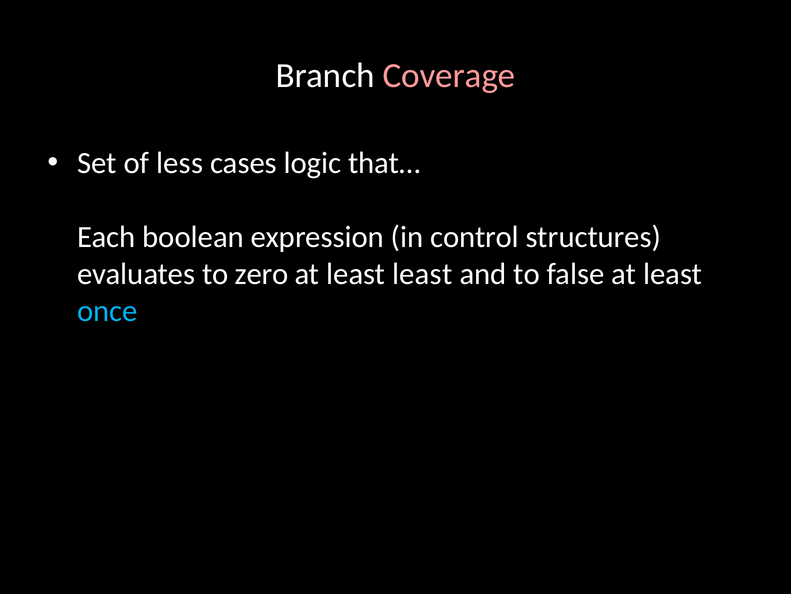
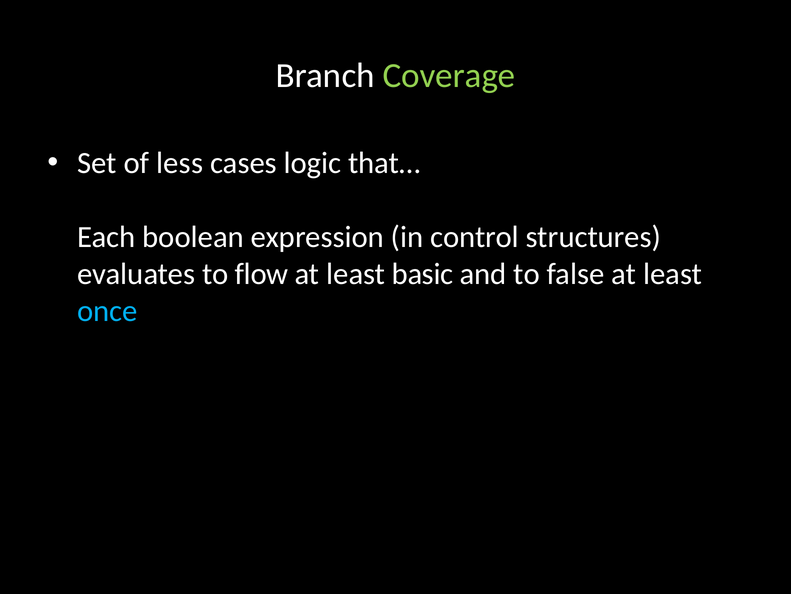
Coverage colour: pink -> light green
zero: zero -> flow
least least: least -> basic
